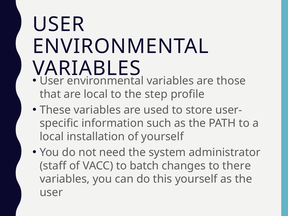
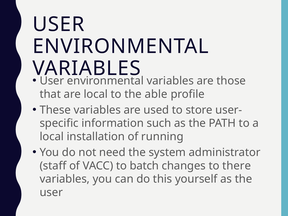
step: step -> able
of yourself: yourself -> running
